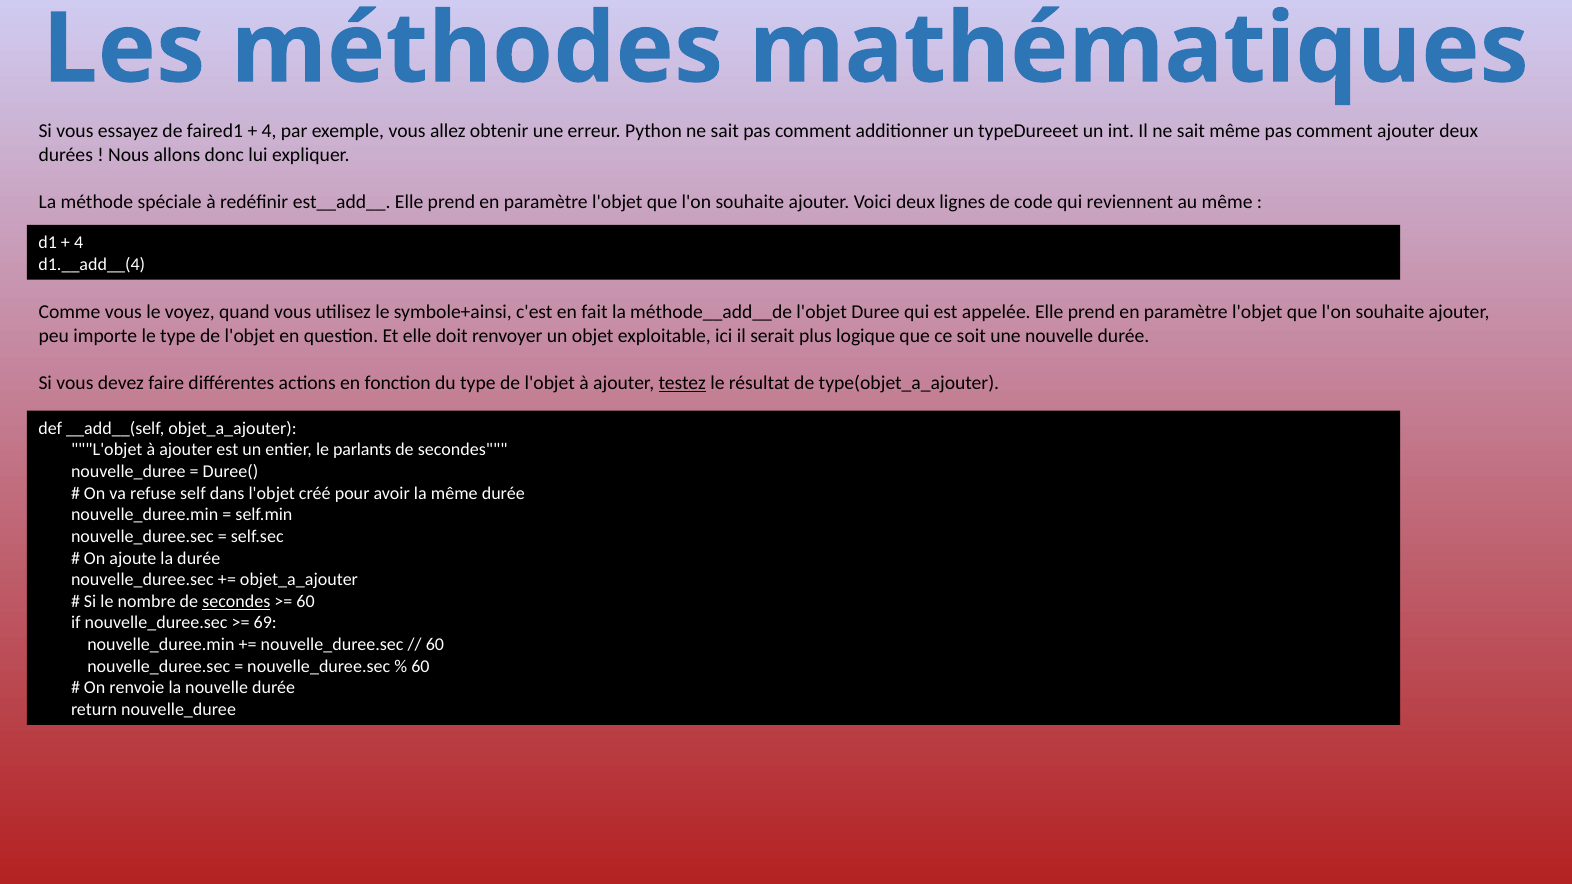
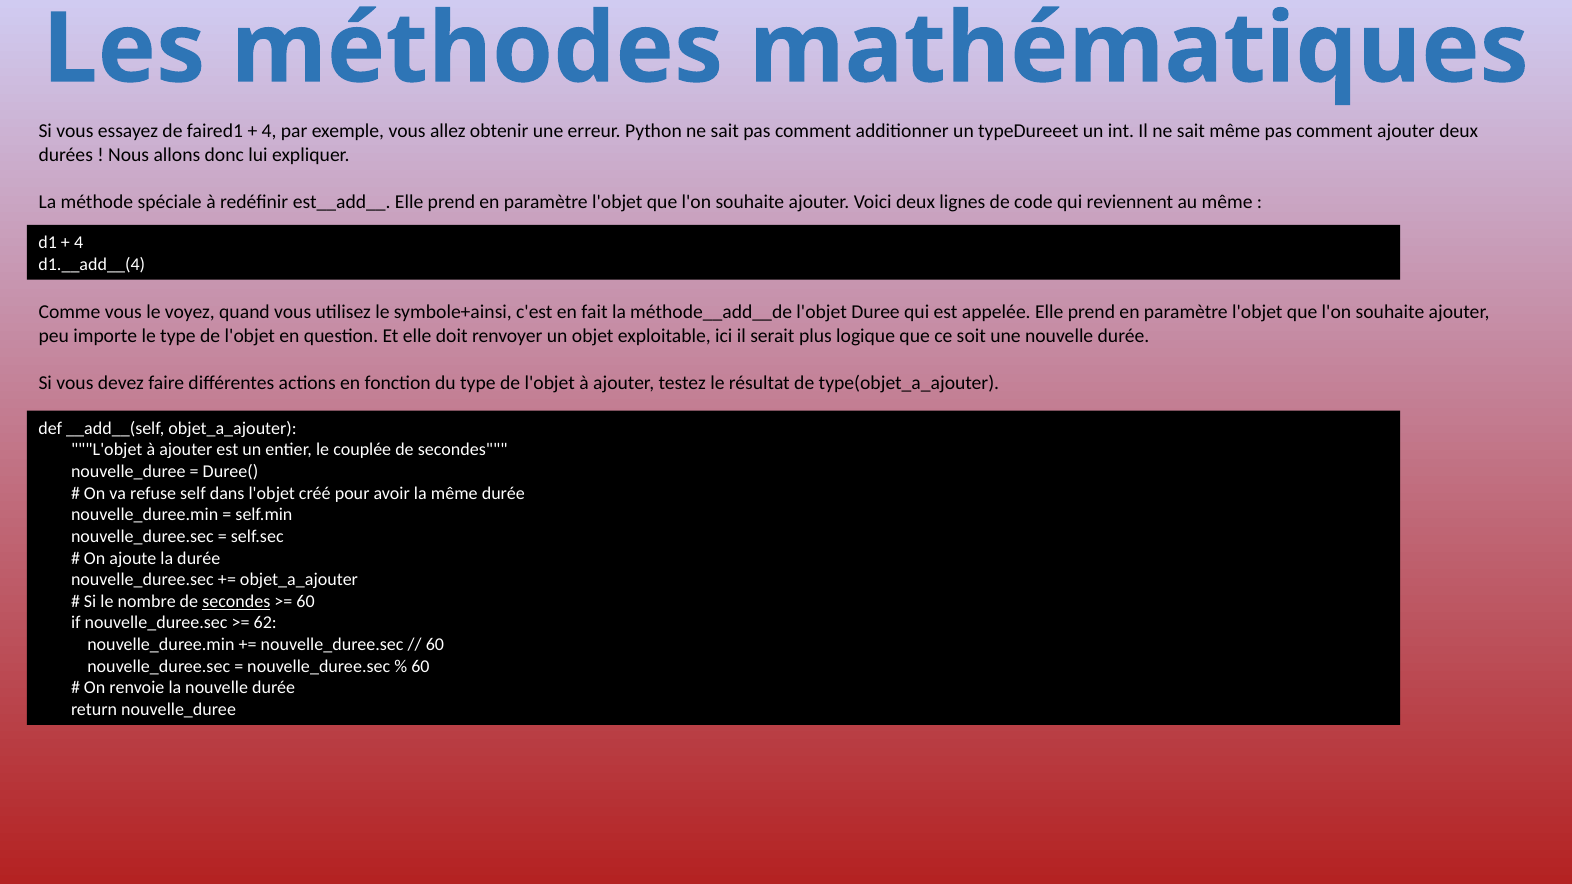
testez underline: present -> none
parlants: parlants -> couplée
69: 69 -> 62
